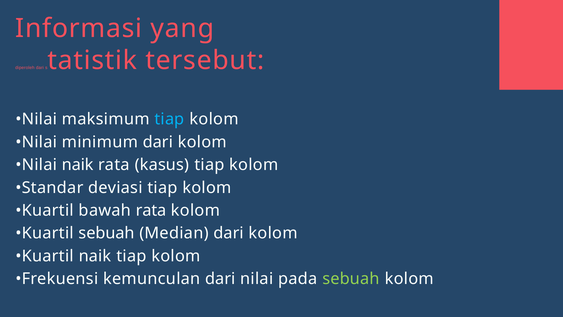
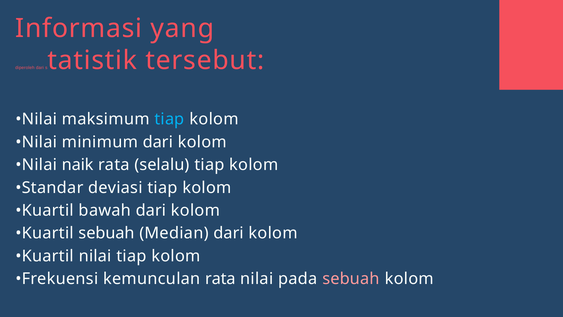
kasus: kasus -> selalu
bawah rata: rata -> dari
Kuartil naik: naik -> nilai
kemunculan dari: dari -> rata
sebuah at (351, 279) colour: light green -> pink
